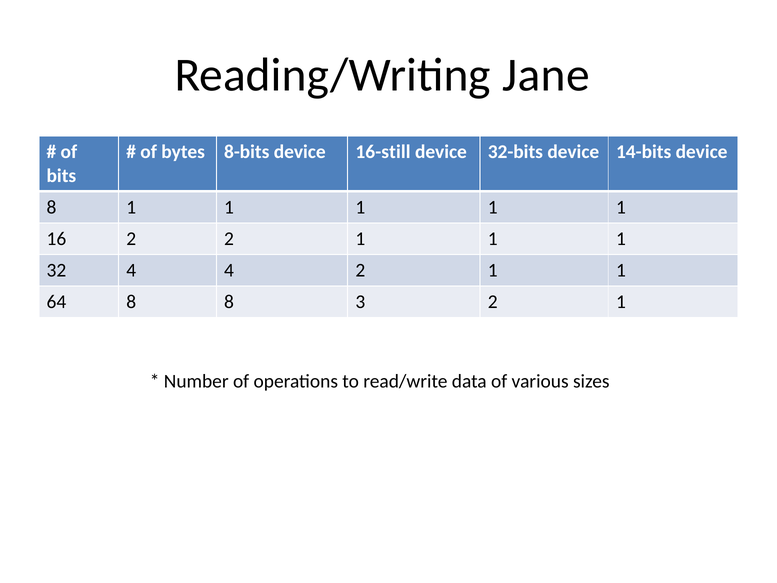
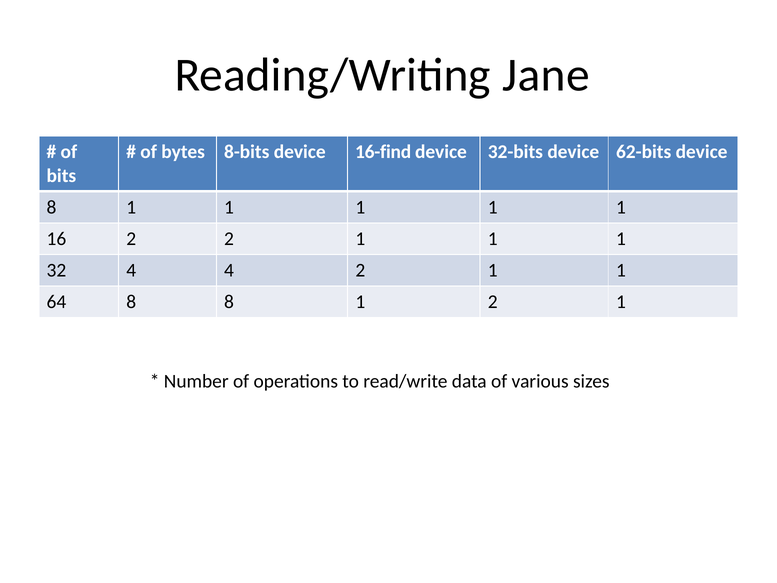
16-still: 16-still -> 16-find
14-bits: 14-bits -> 62-bits
8 8 3: 3 -> 1
